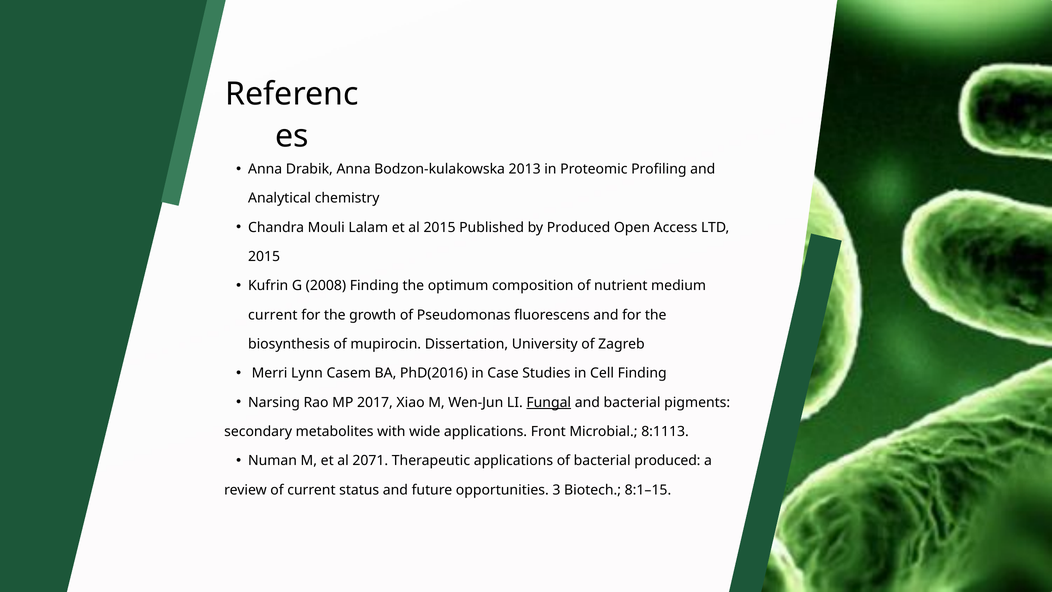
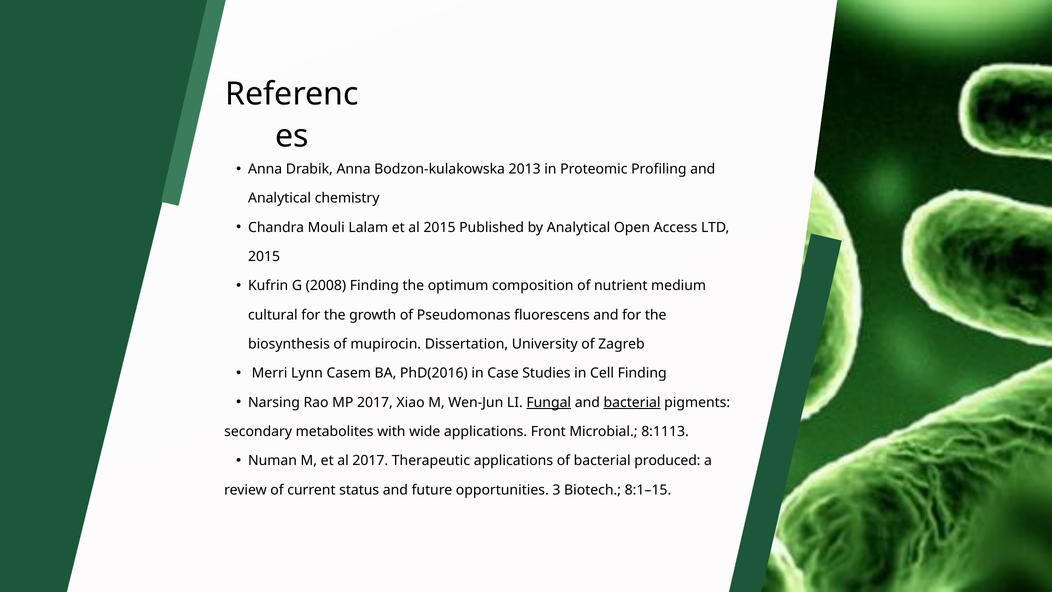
by Produced: Produced -> Analytical
current at (273, 315): current -> cultural
bacterial at (632, 402) underline: none -> present
al 2071: 2071 -> 2017
